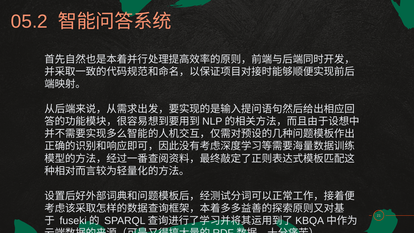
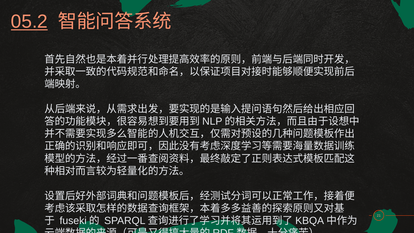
05.2 underline: none -> present
